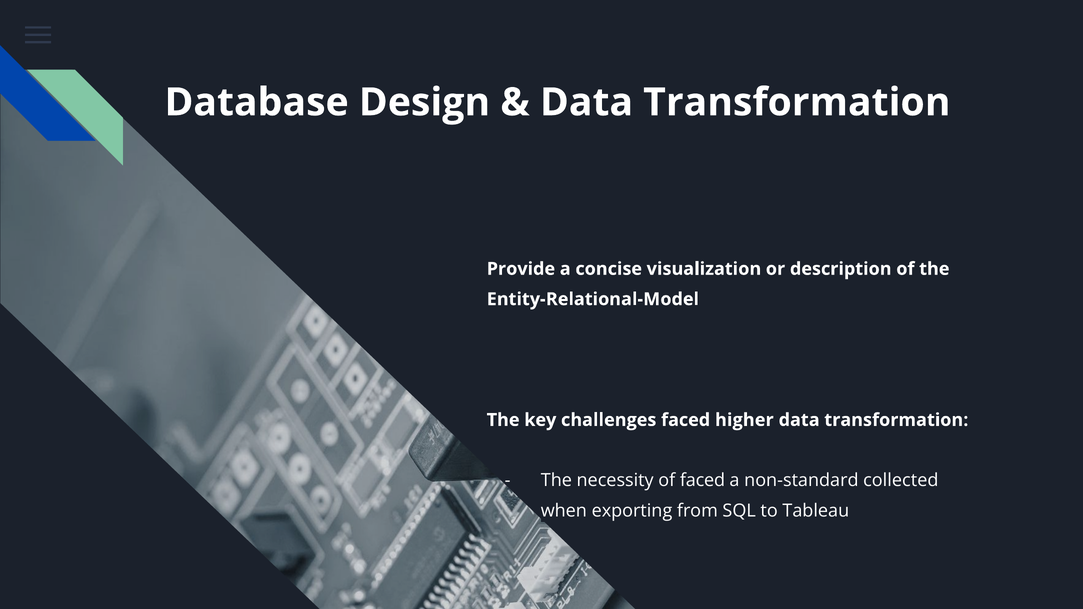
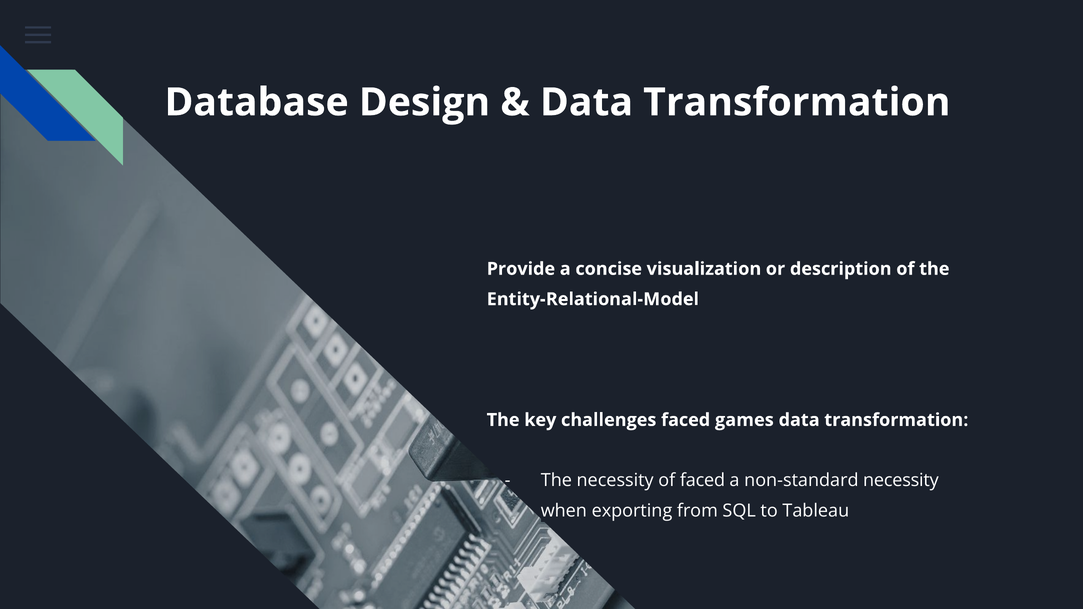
higher: higher -> games
non-standard collected: collected -> necessity
